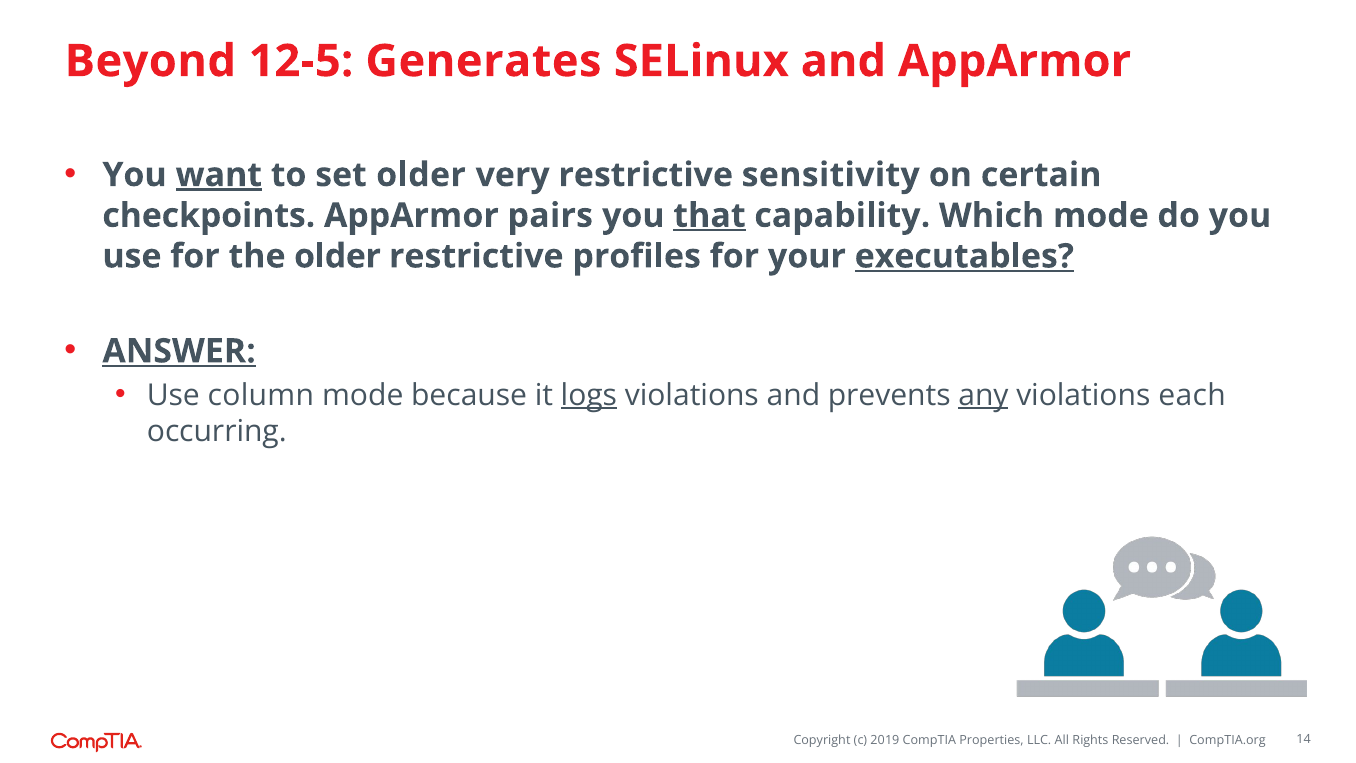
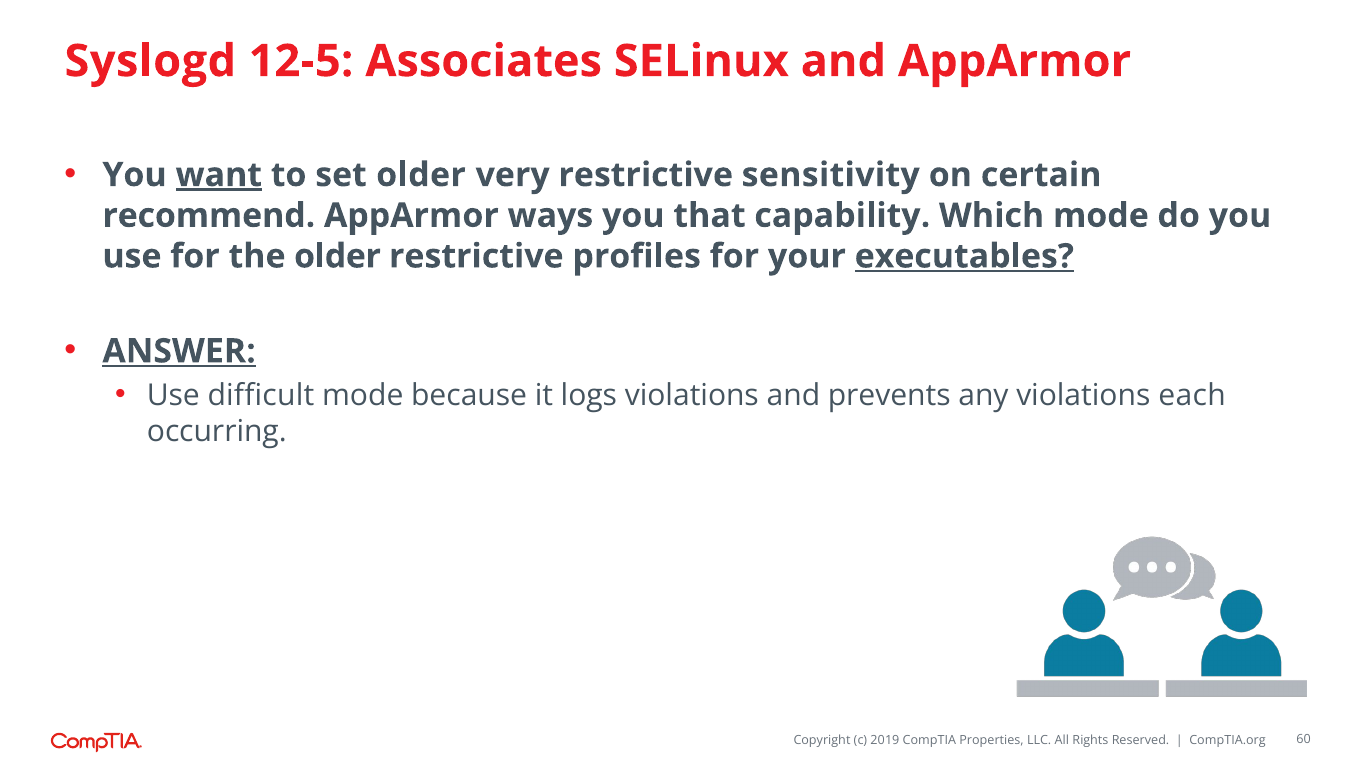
Beyond: Beyond -> Syslogd
Generates: Generates -> Associates
checkpoints: checkpoints -> recommend
pairs: pairs -> ways
that underline: present -> none
column: column -> difficult
logs underline: present -> none
any underline: present -> none
14: 14 -> 60
